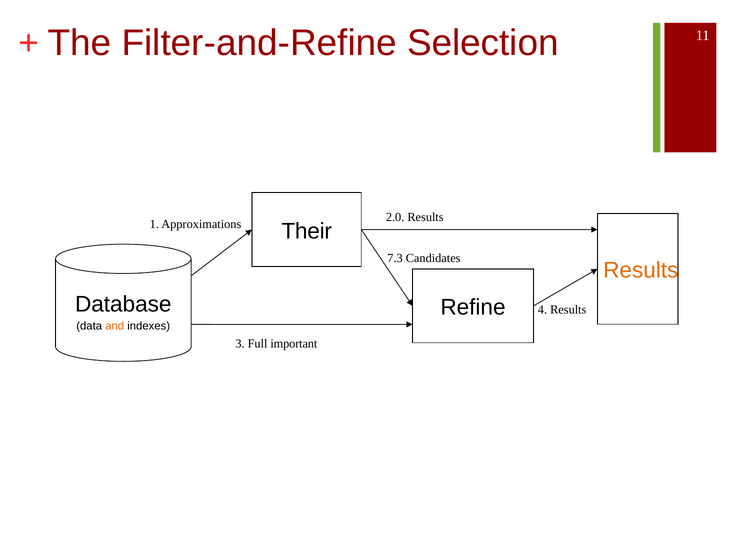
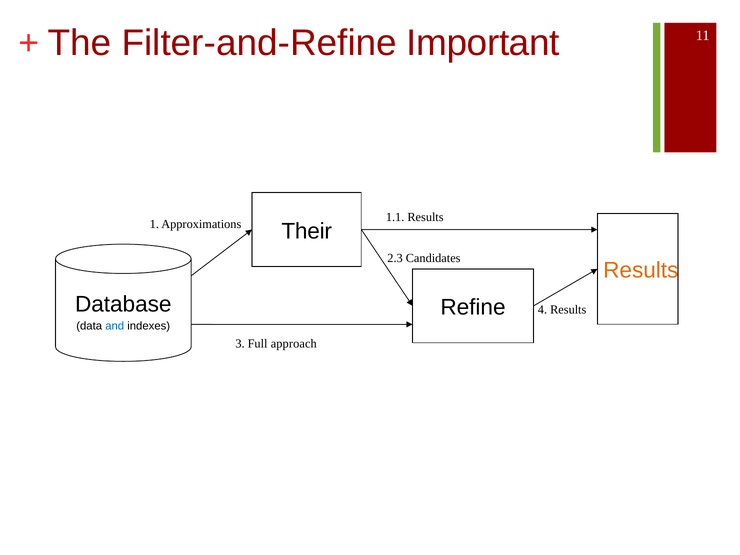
Selection: Selection -> Important
2.0: 2.0 -> 1.1
7.3: 7.3 -> 2.3
and colour: orange -> blue
important: important -> approach
